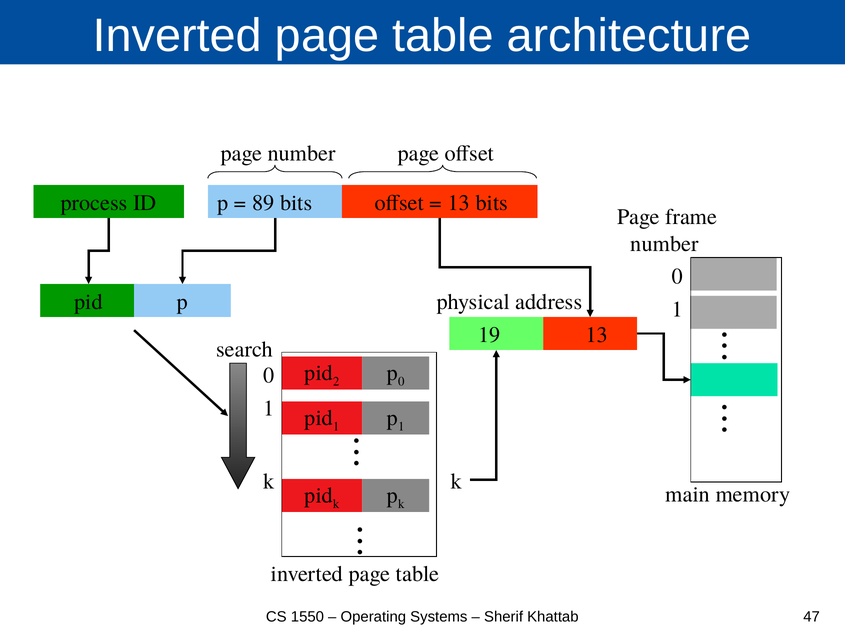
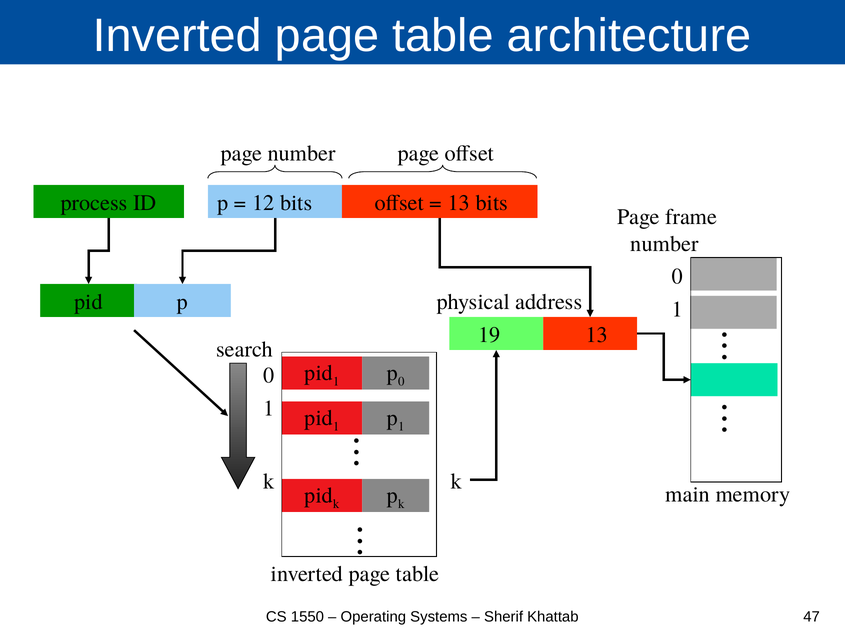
89: 89 -> 12
2 at (336, 381): 2 -> 1
